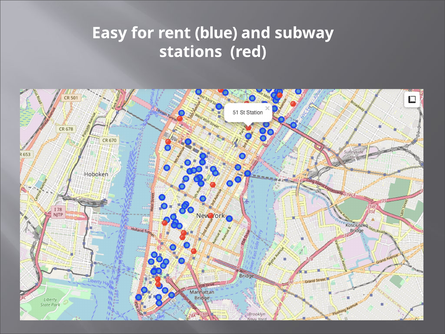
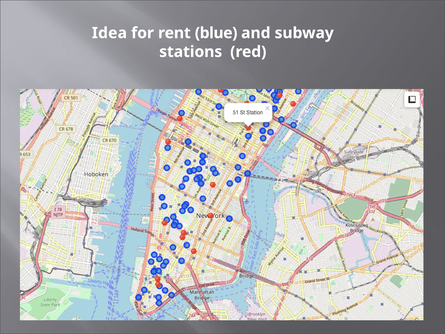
Easy: Easy -> Idea
